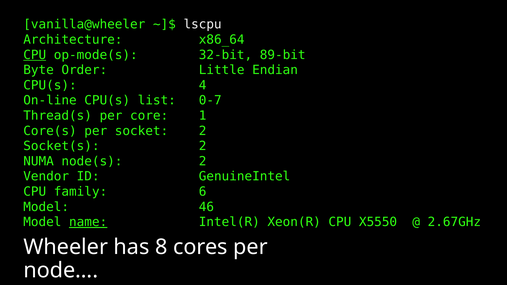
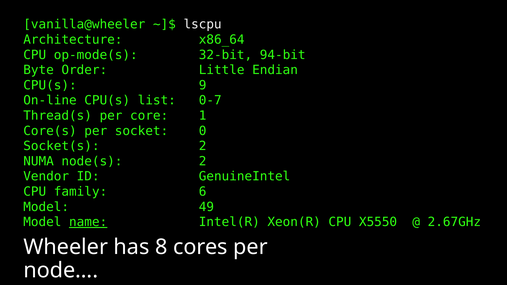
CPU at (35, 55) underline: present -> none
89-bit: 89-bit -> 94-bit
4: 4 -> 9
socket 2: 2 -> 0
46: 46 -> 49
